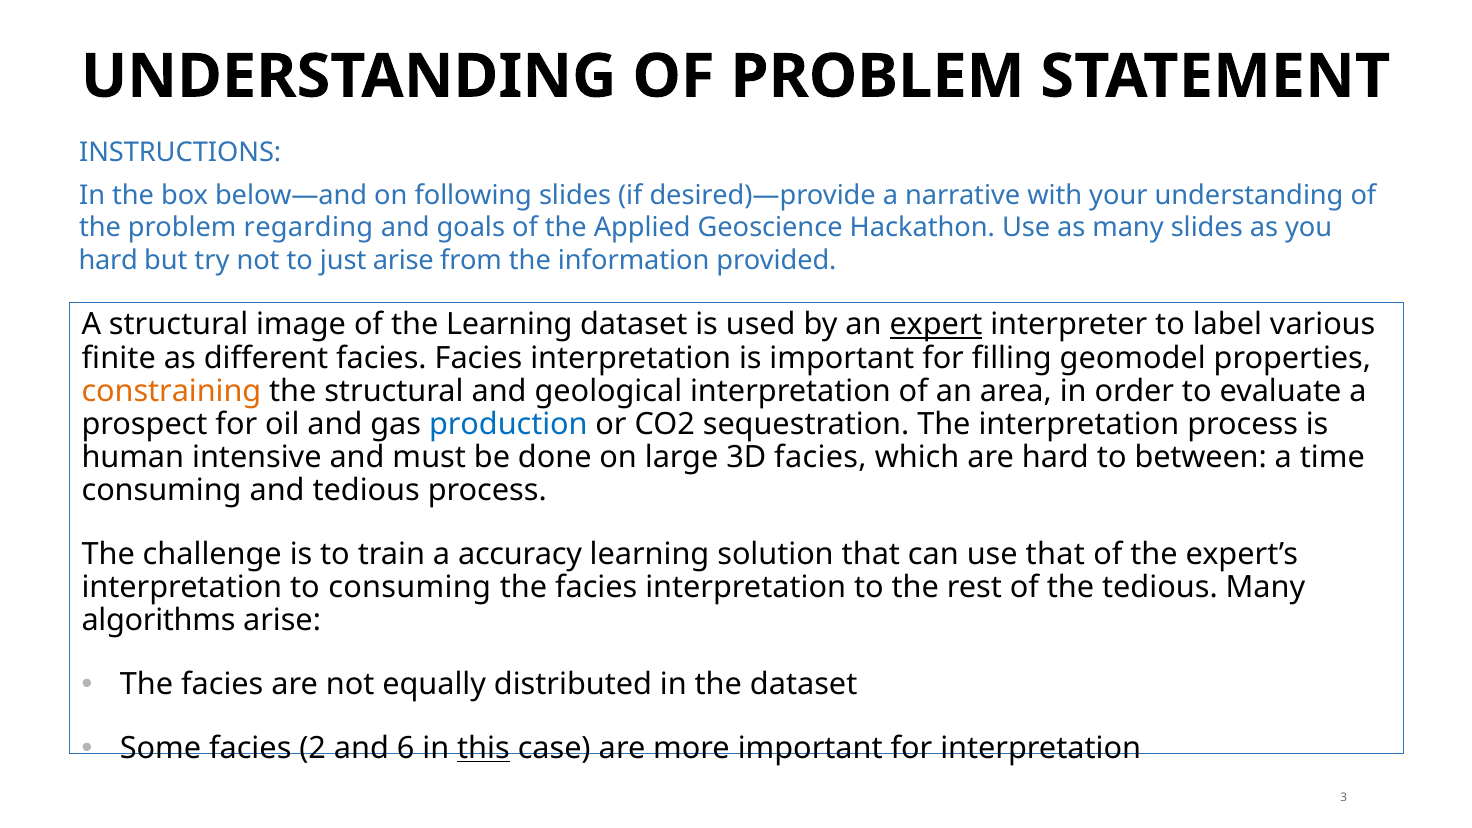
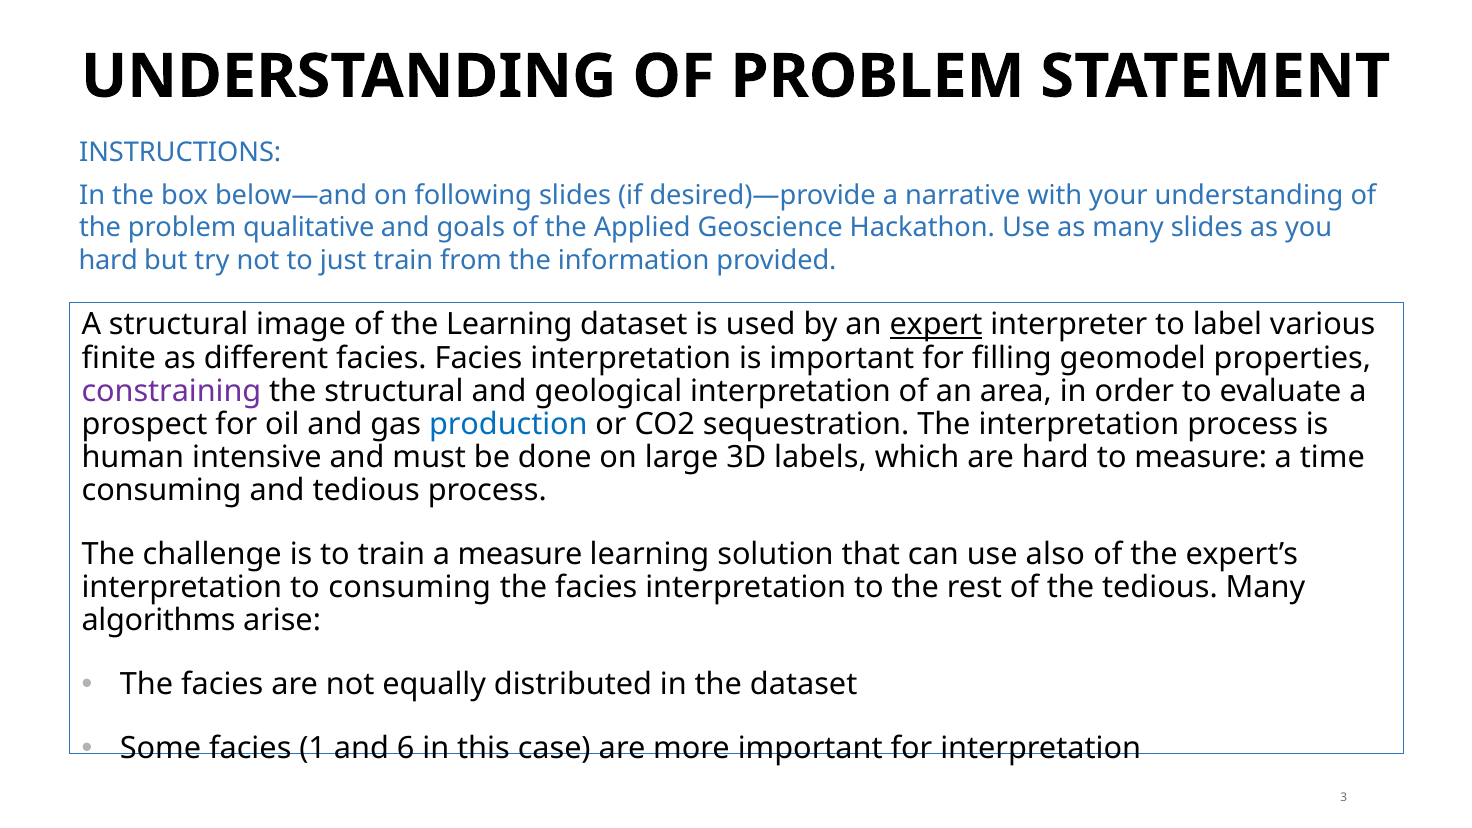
regarding: regarding -> qualitative
just arise: arise -> train
constraining colour: orange -> purple
3D facies: facies -> labels
to between: between -> measure
a accuracy: accuracy -> measure
use that: that -> also
2: 2 -> 1
this underline: present -> none
